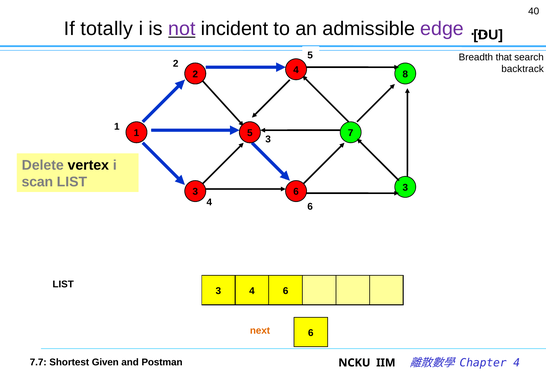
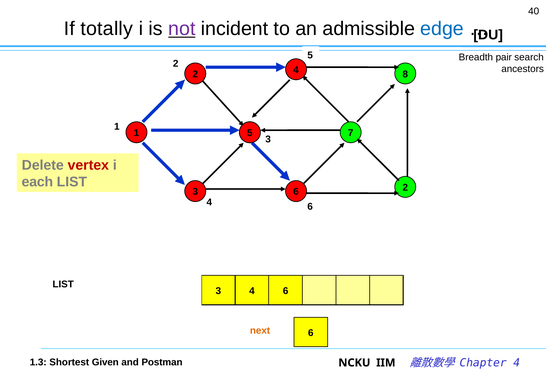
edge colour: purple -> blue
that: that -> pair
backtrack: backtrack -> ancestors
vertex colour: black -> red
scan: scan -> each
3 at (405, 188): 3 -> 2
7.7: 7.7 -> 1.3
